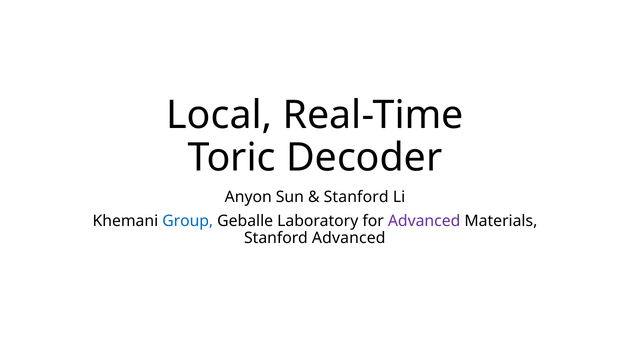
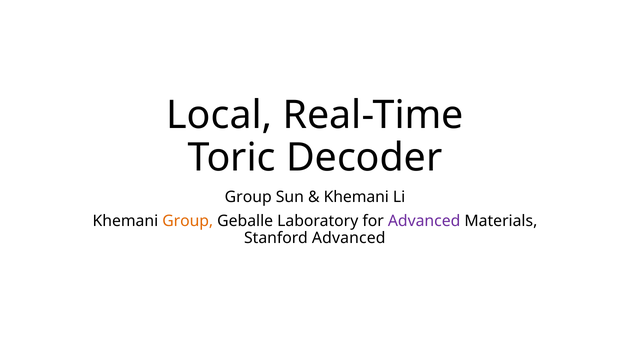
Anyon at (248, 197): Anyon -> Group
Stanford at (356, 197): Stanford -> Khemani
Group at (188, 220) colour: blue -> orange
